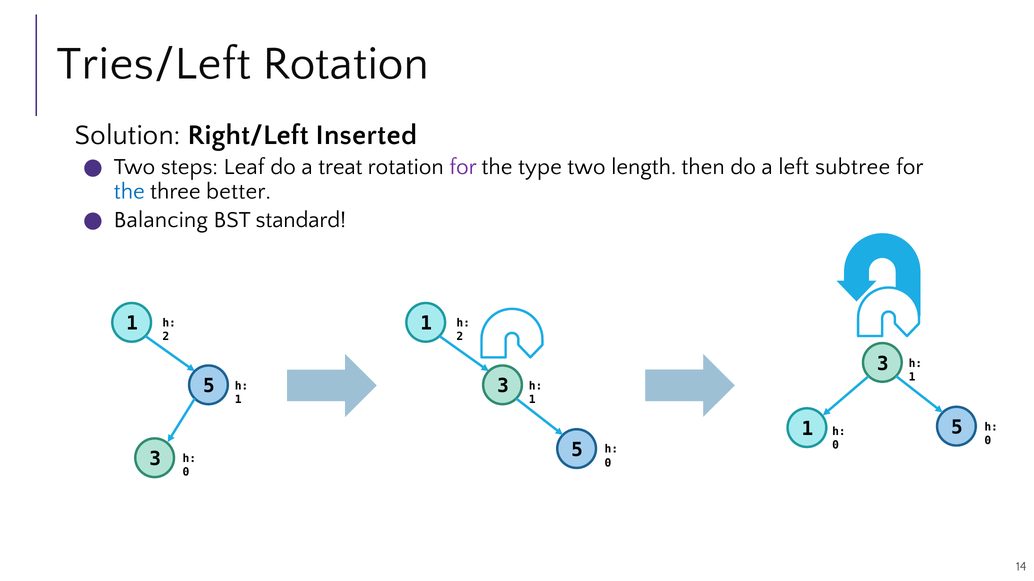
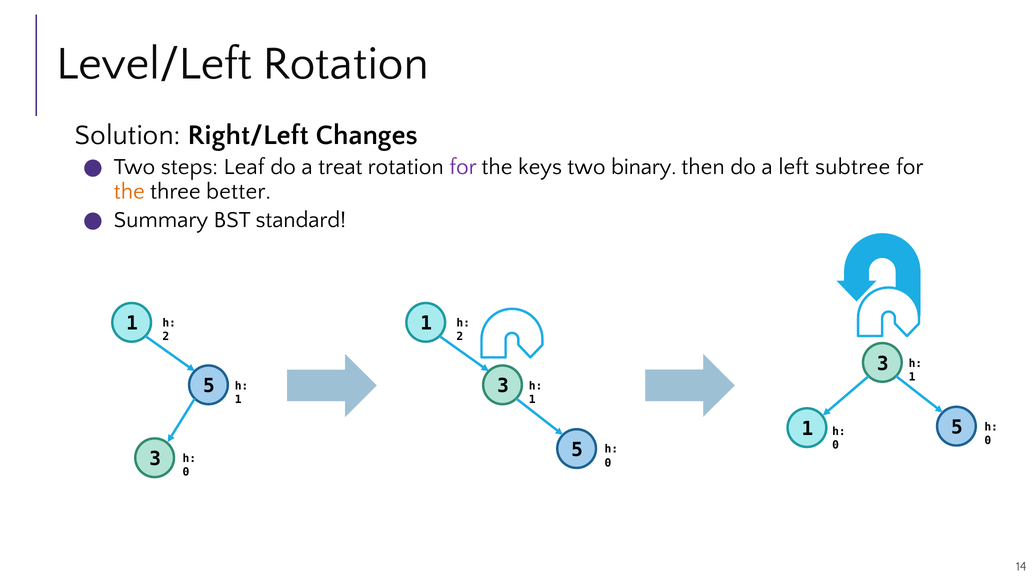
Tries/Left: Tries/Left -> Level/Left
Inserted: Inserted -> Changes
type: type -> keys
length: length -> binary
the at (129, 191) colour: blue -> orange
Balancing: Balancing -> Summary
